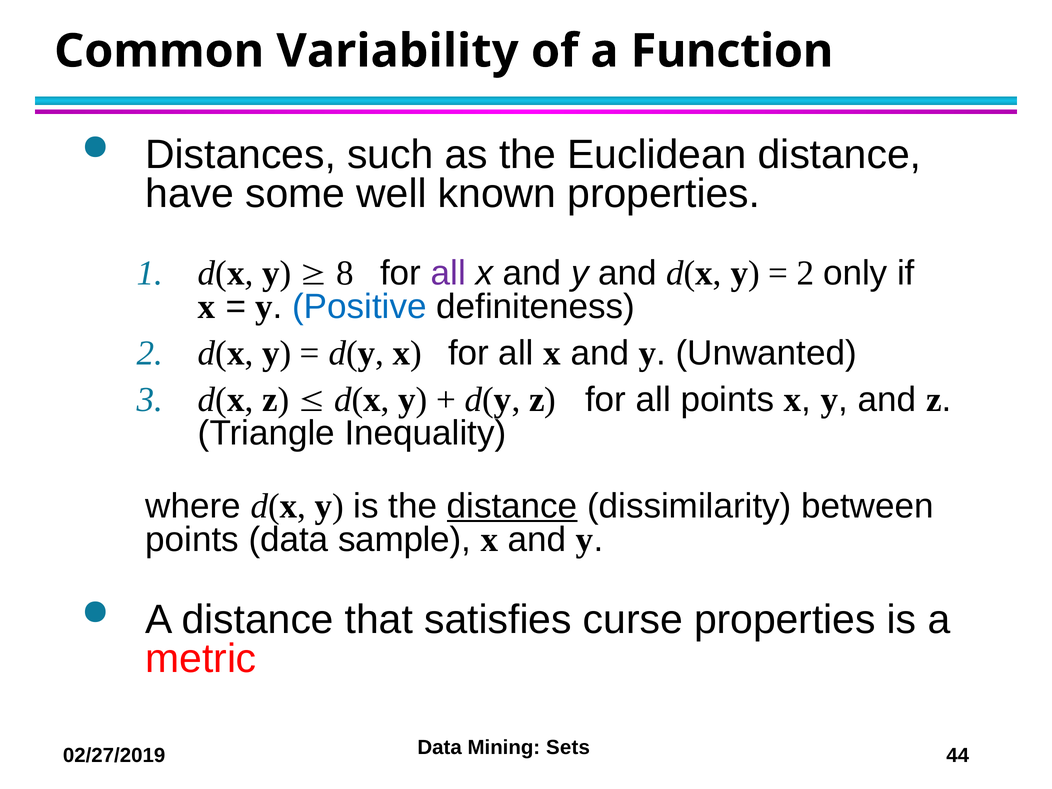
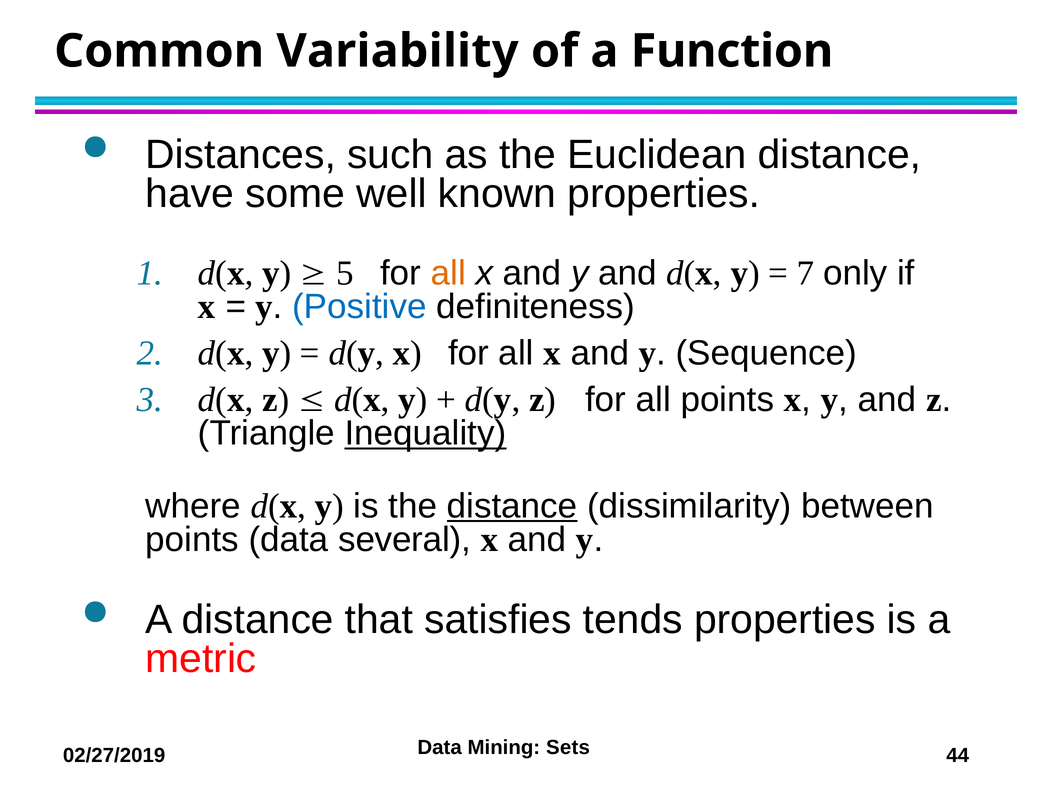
8: 8 -> 5
all at (448, 273) colour: purple -> orange
2 at (806, 273): 2 -> 7
Unwanted: Unwanted -> Sequence
Inequality underline: none -> present
sample: sample -> several
curse: curse -> tends
